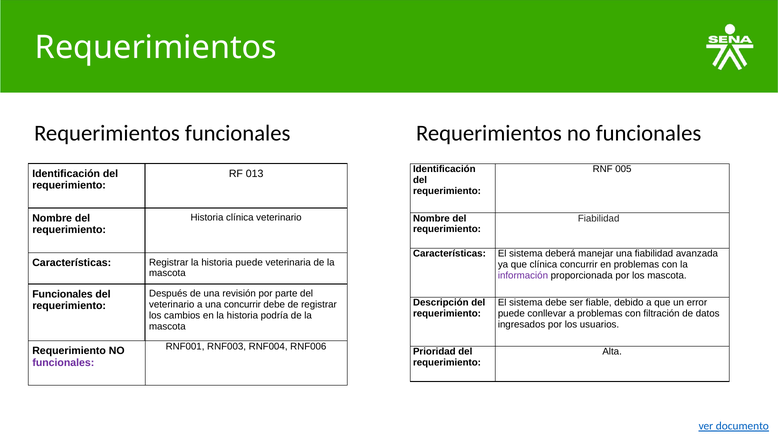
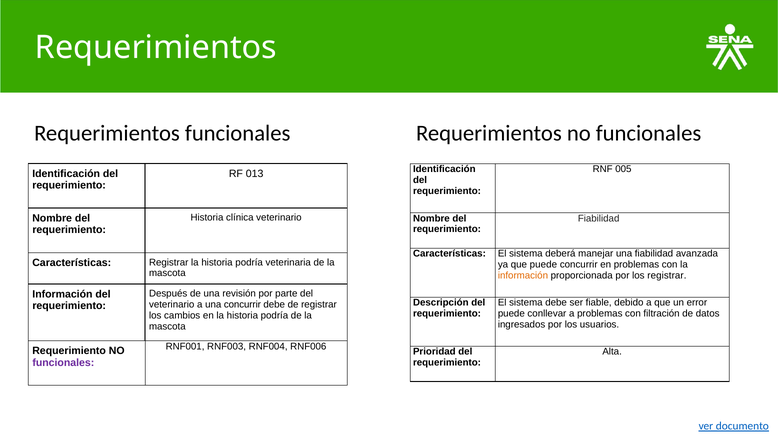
Registrar la historia puede: puede -> podría
que clínica: clínica -> puede
información at (523, 275) colour: purple -> orange
los mascota: mascota -> registrar
Funcionales at (62, 294): Funcionales -> Información
